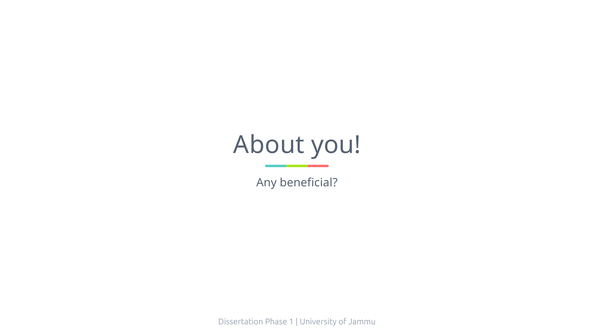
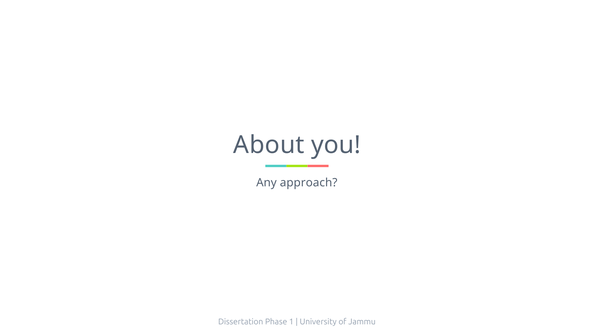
beneficial: beneficial -> approach
